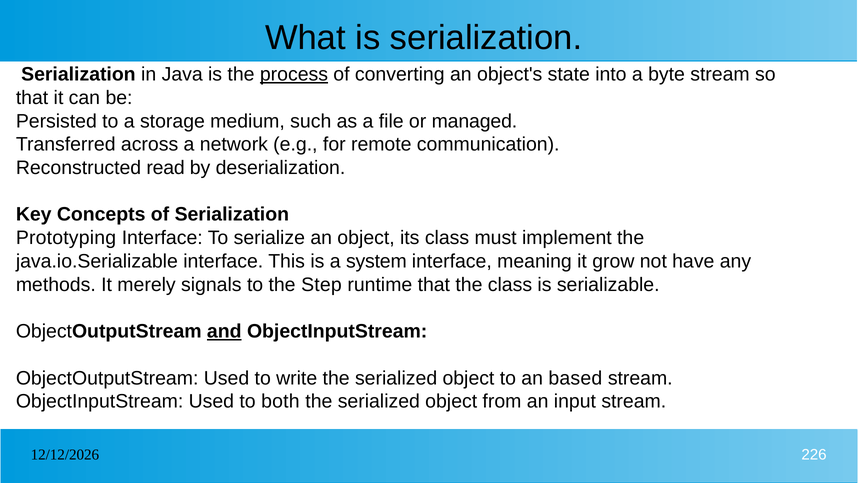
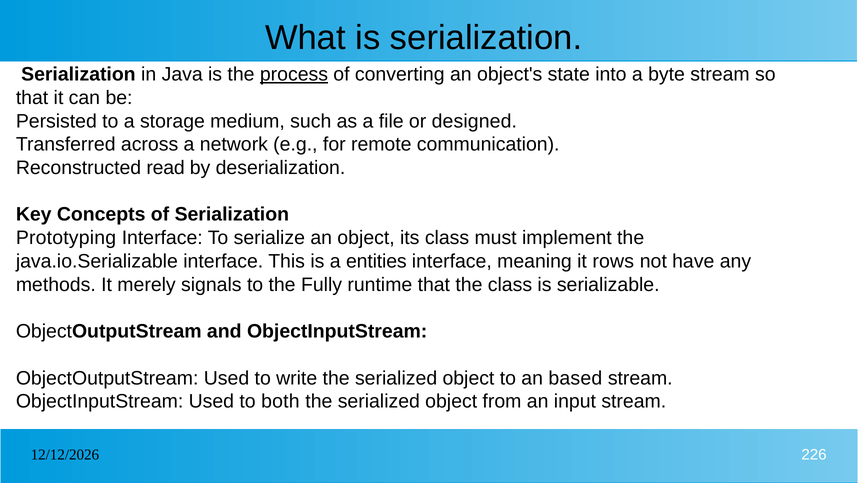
managed: managed -> designed
system: system -> entities
grow: grow -> rows
Step: Step -> Fully
and underline: present -> none
